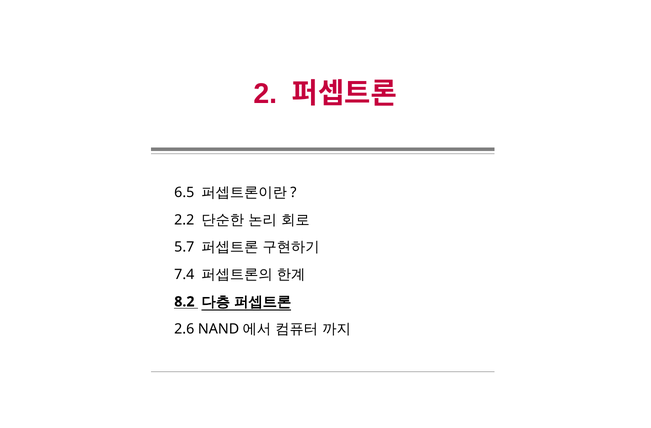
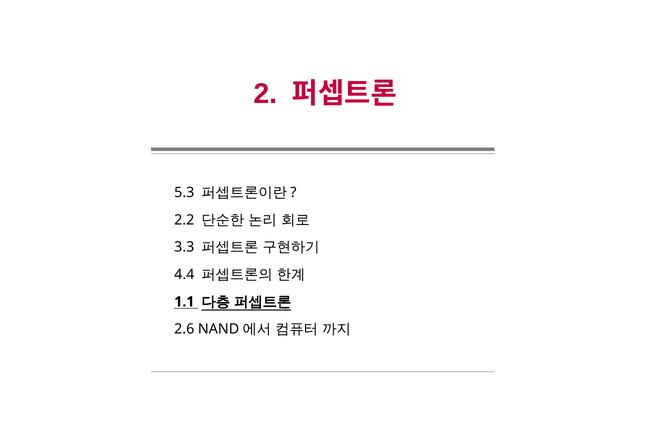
6.5: 6.5 -> 5.3
5.7: 5.7 -> 3.3
7.4: 7.4 -> 4.4
8.2: 8.2 -> 1.1
